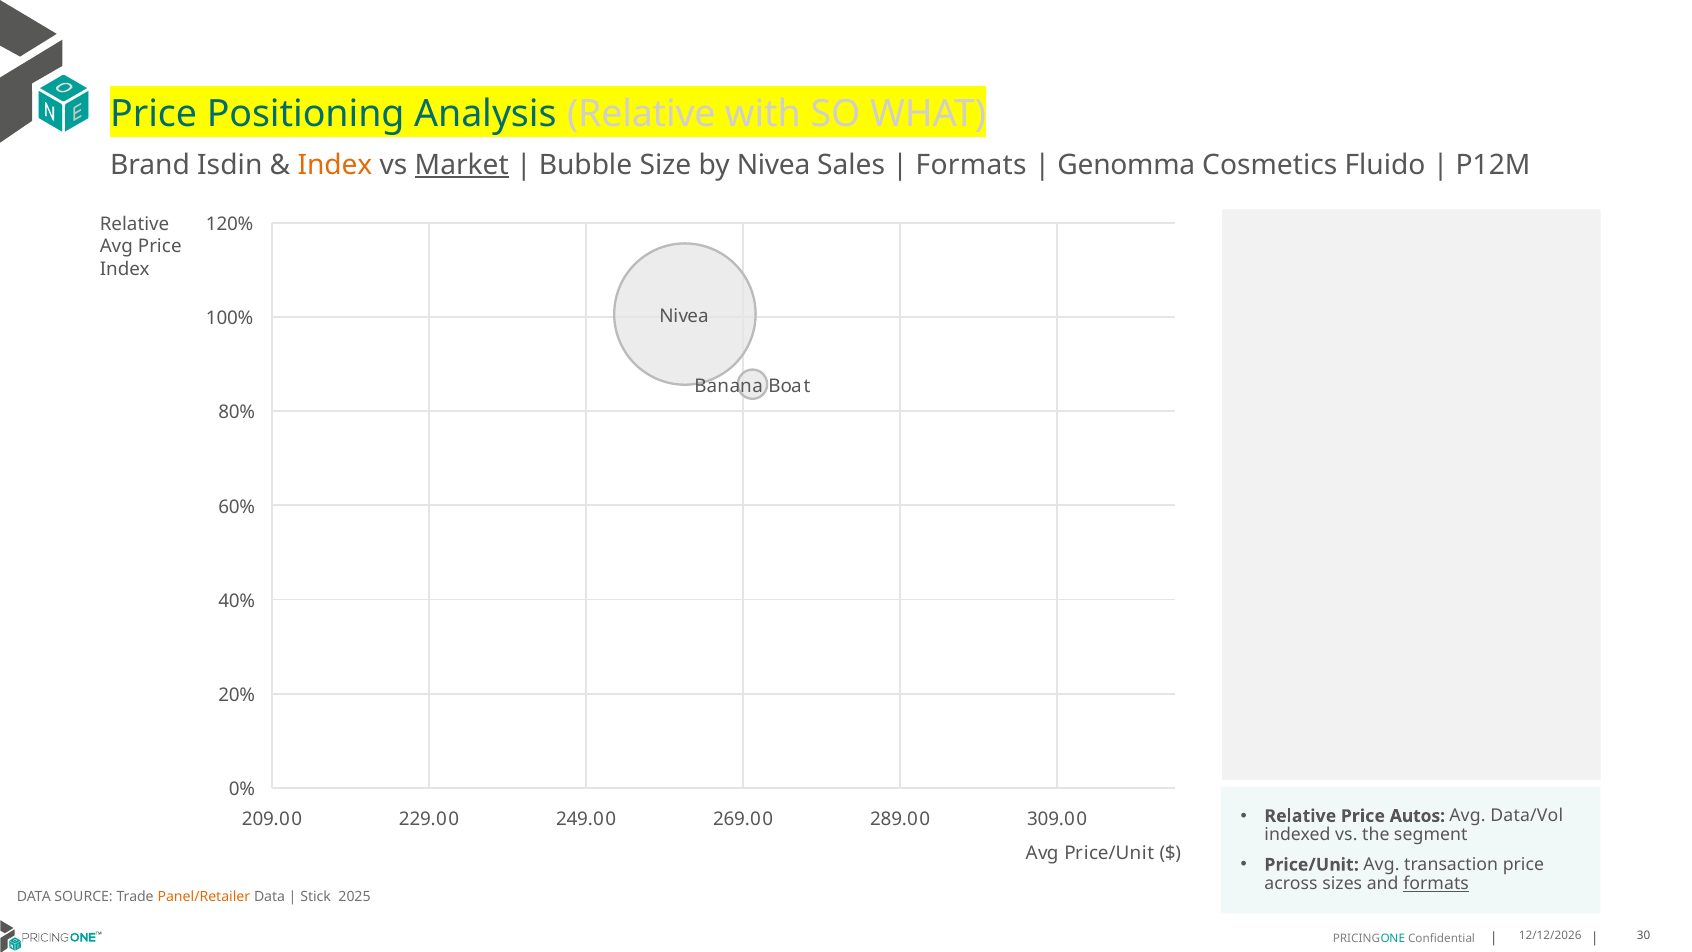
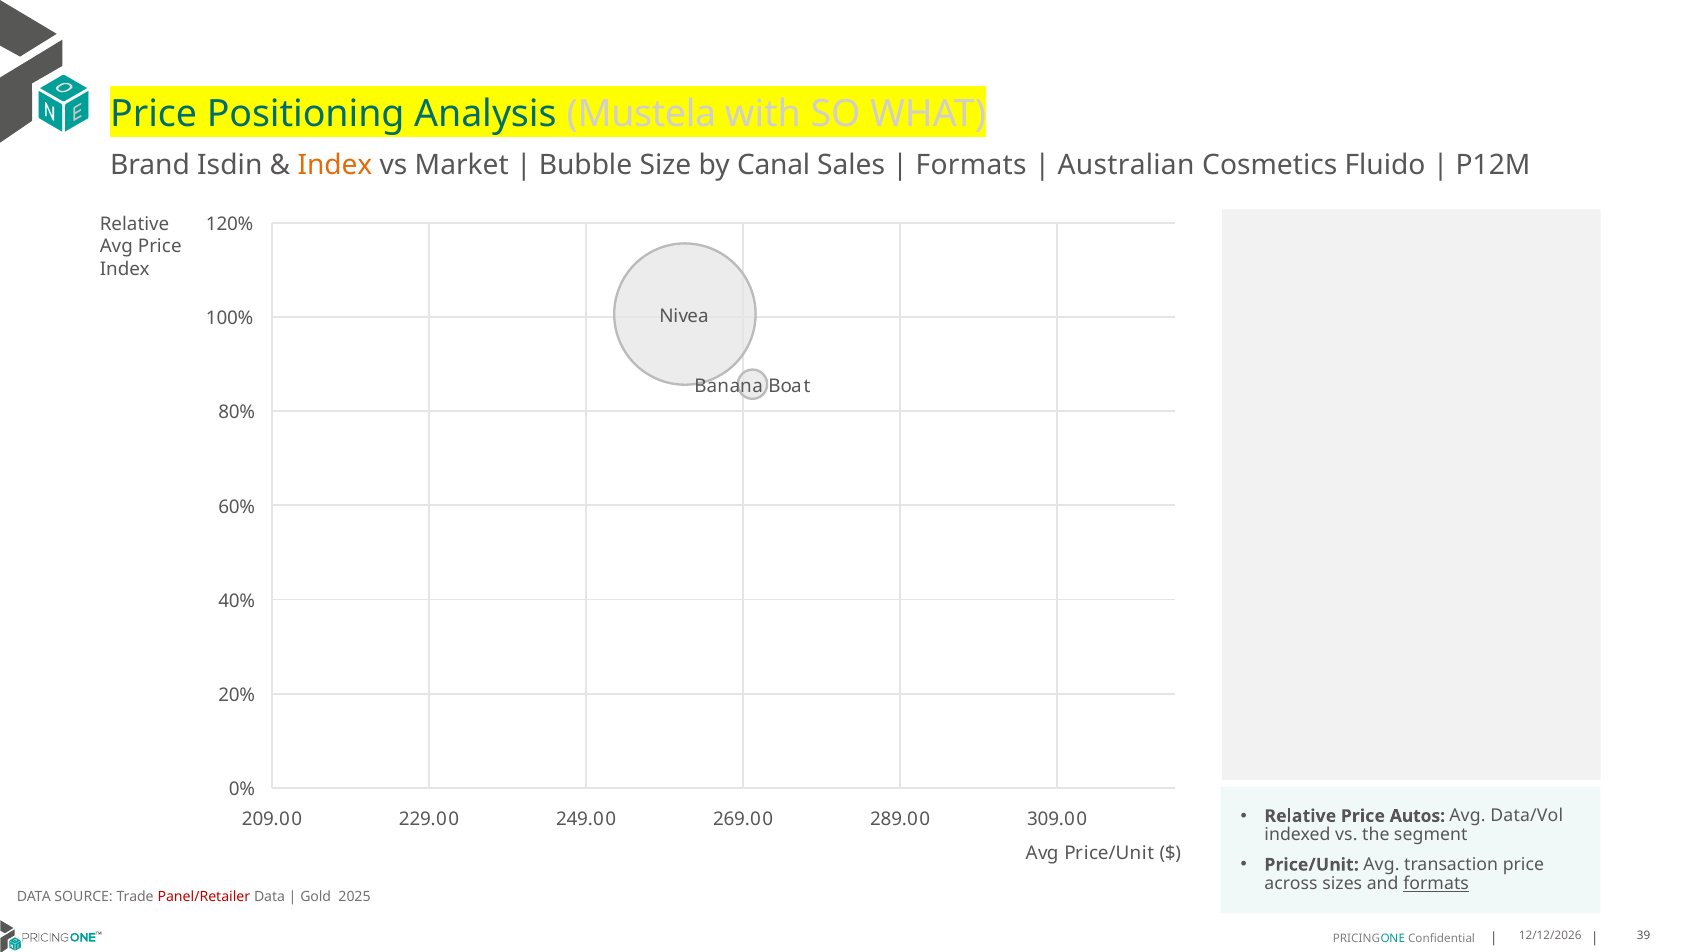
Analysis Relative: Relative -> Mustela
Market underline: present -> none
by Nivea: Nivea -> Canal
Genomma: Genomma -> Australian
Panel/Retailer colour: orange -> red
Stick: Stick -> Gold
30: 30 -> 39
